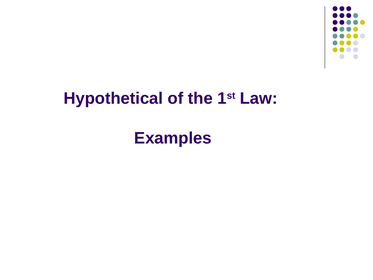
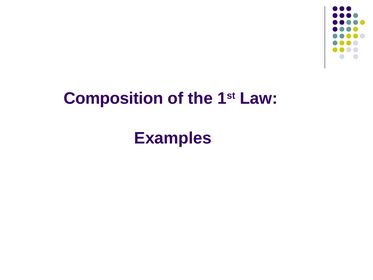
Hypothetical: Hypothetical -> Composition
